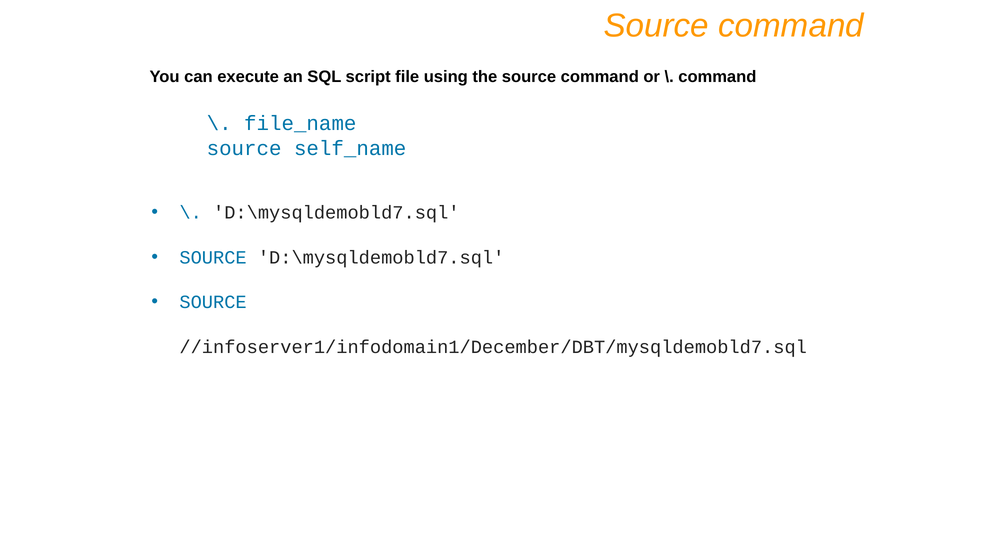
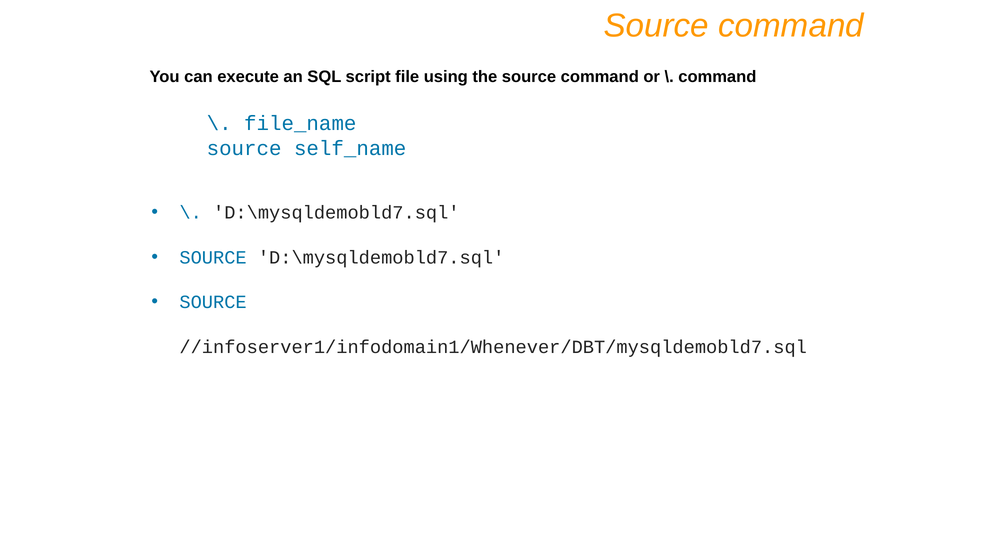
//infoserver1/infodomain1/December/DBT/mysqldemobld7.sql: //infoserver1/infodomain1/December/DBT/mysqldemobld7.sql -> //infoserver1/infodomain1/Whenever/DBT/mysqldemobld7.sql
